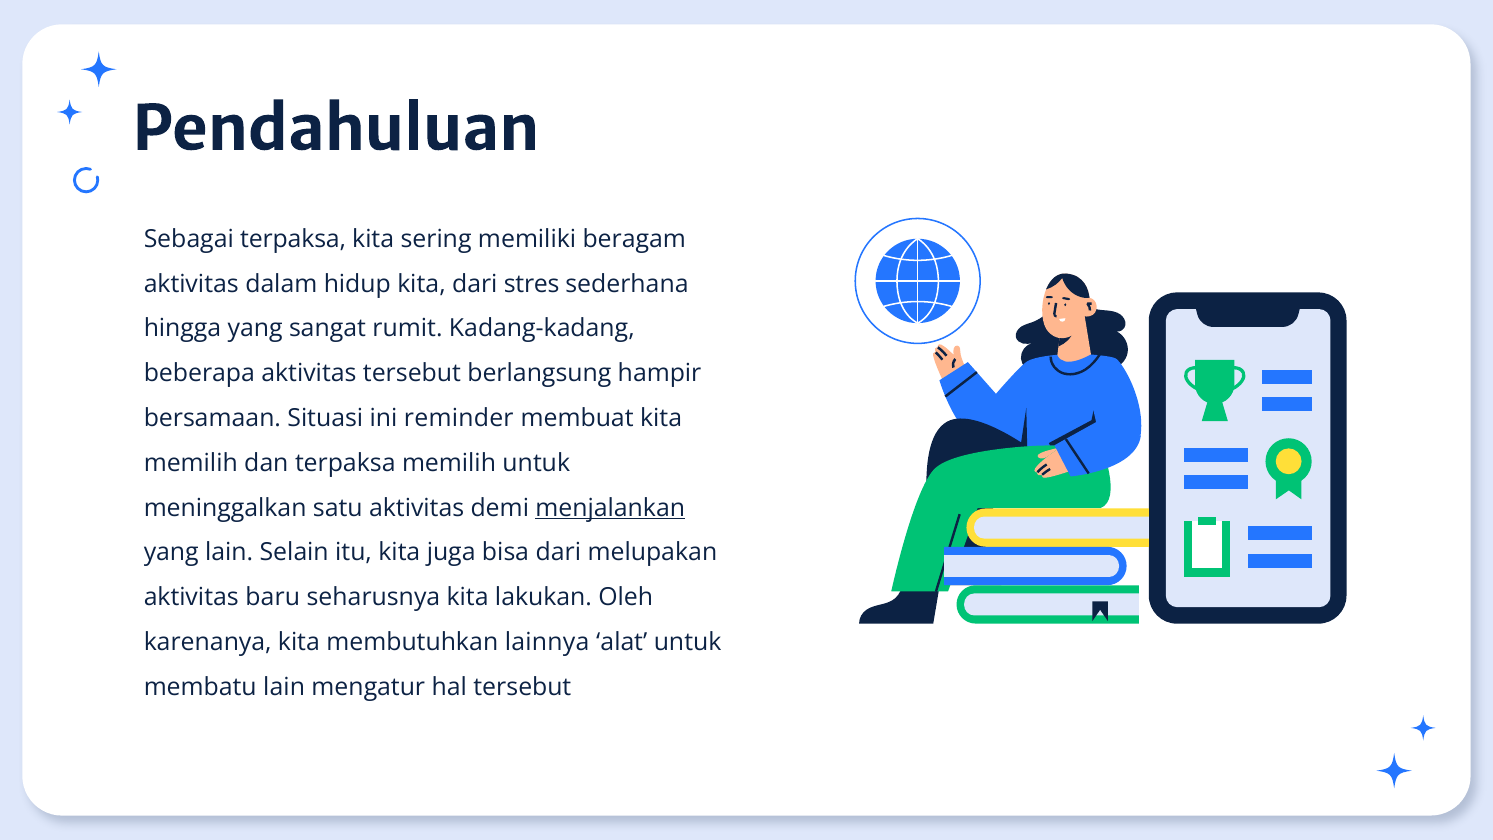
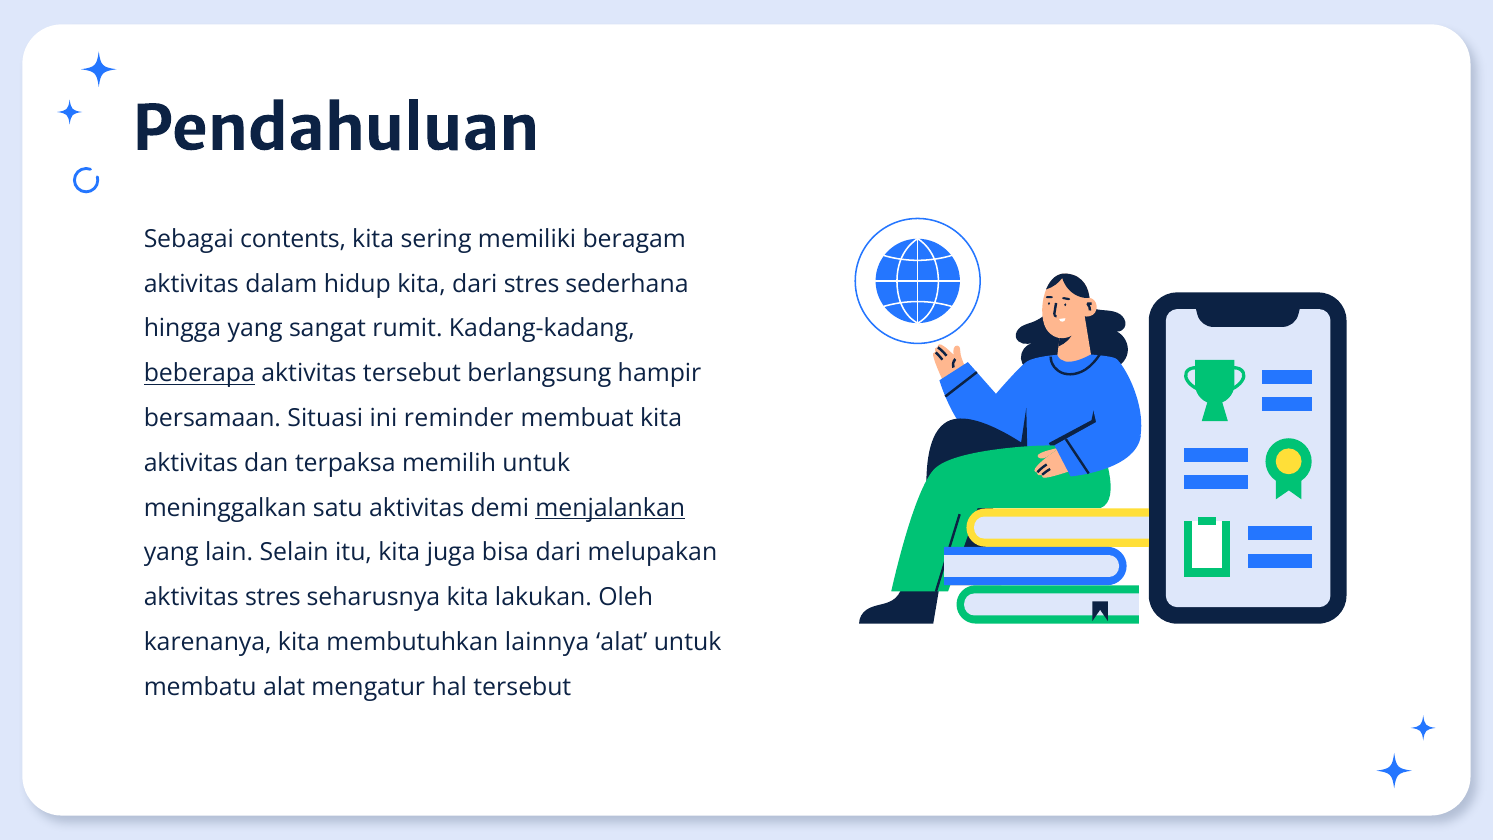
Sebagai terpaksa: terpaksa -> contents
beberapa underline: none -> present
memilih at (191, 463): memilih -> aktivitas
aktivitas baru: baru -> stres
membatu lain: lain -> alat
